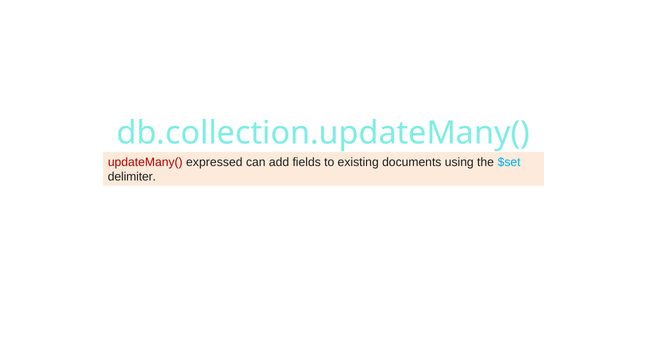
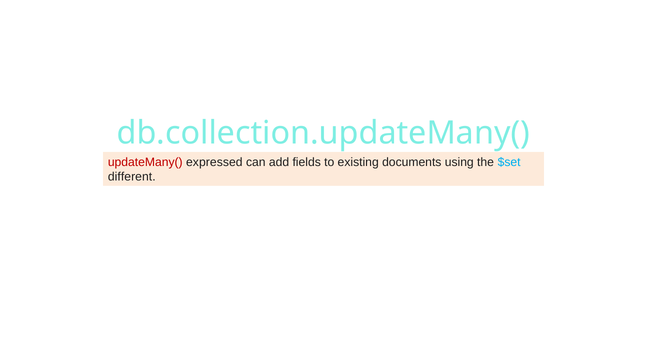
delimiter: delimiter -> different
